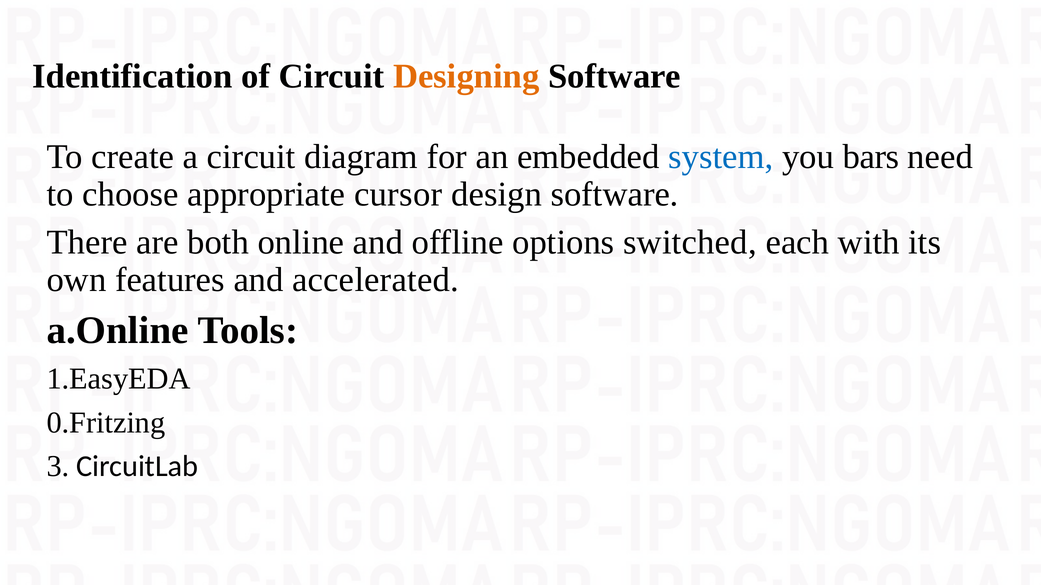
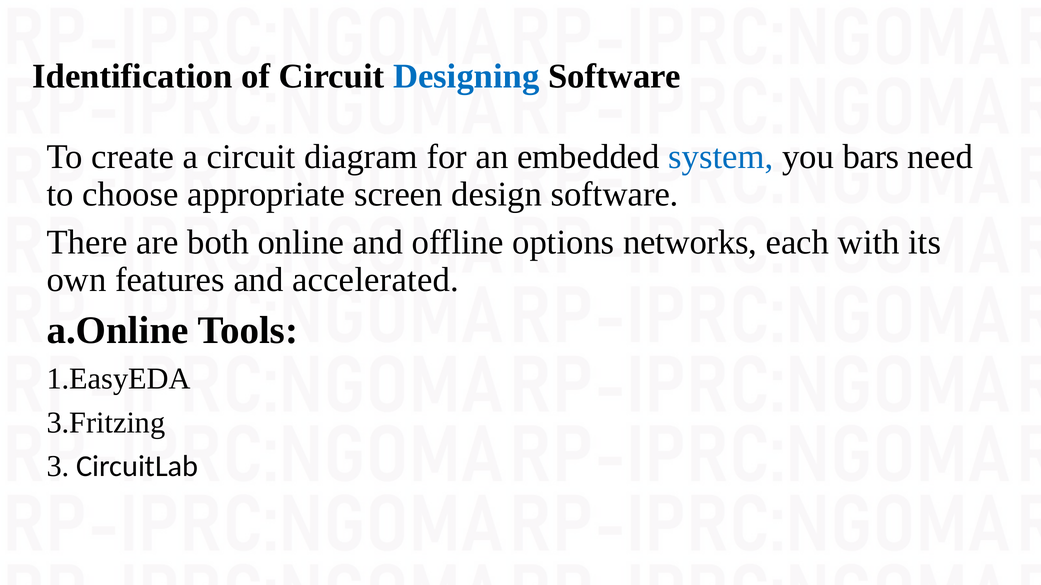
Designing colour: orange -> blue
cursor: cursor -> screen
switched: switched -> networks
0.Fritzing: 0.Fritzing -> 3.Fritzing
